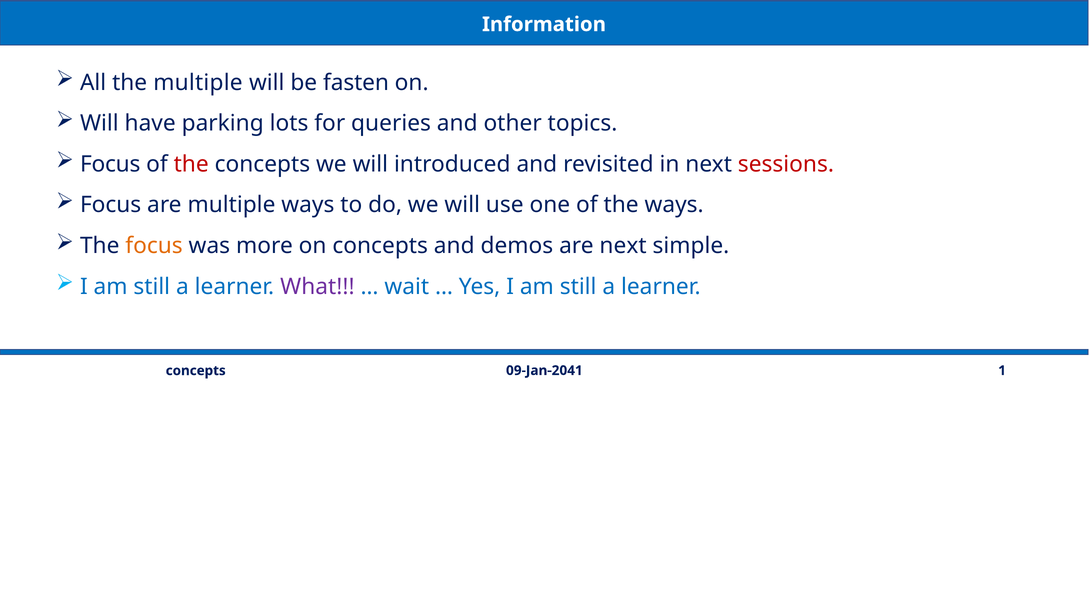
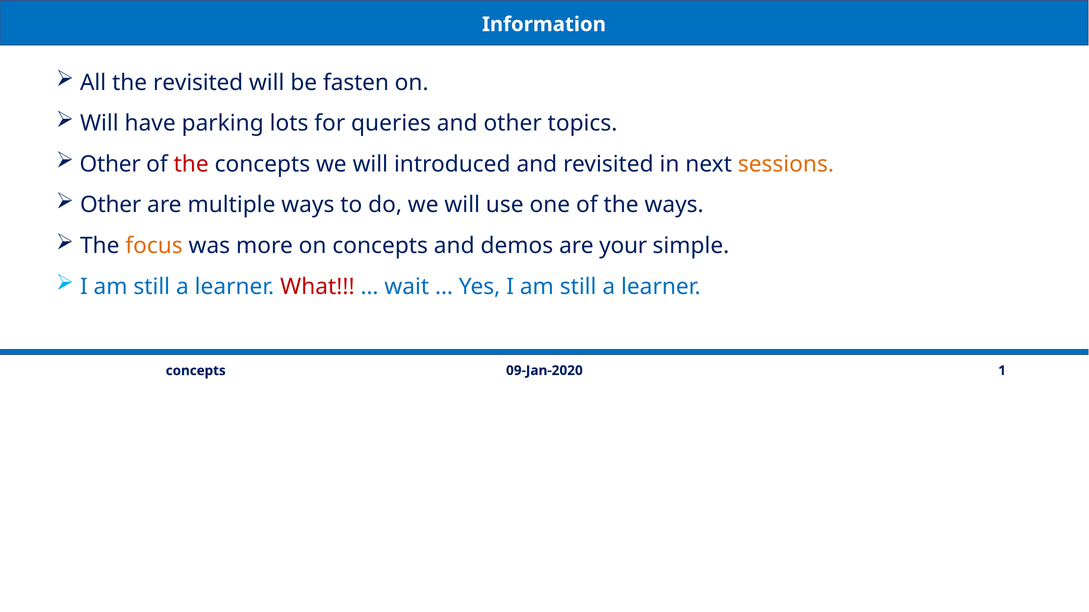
the multiple: multiple -> revisited
Focus at (110, 164): Focus -> Other
sessions colour: red -> orange
Focus at (111, 205): Focus -> Other
are next: next -> your
What colour: purple -> red
09-Jan-2041: 09-Jan-2041 -> 09-Jan-2020
